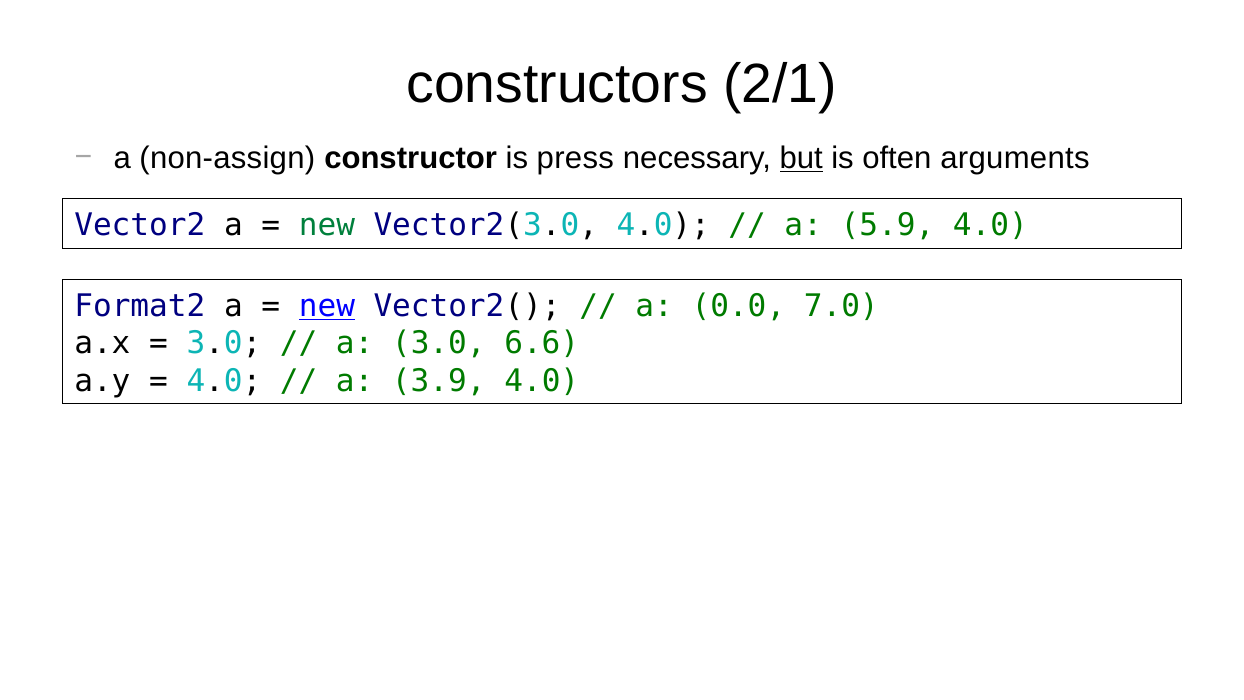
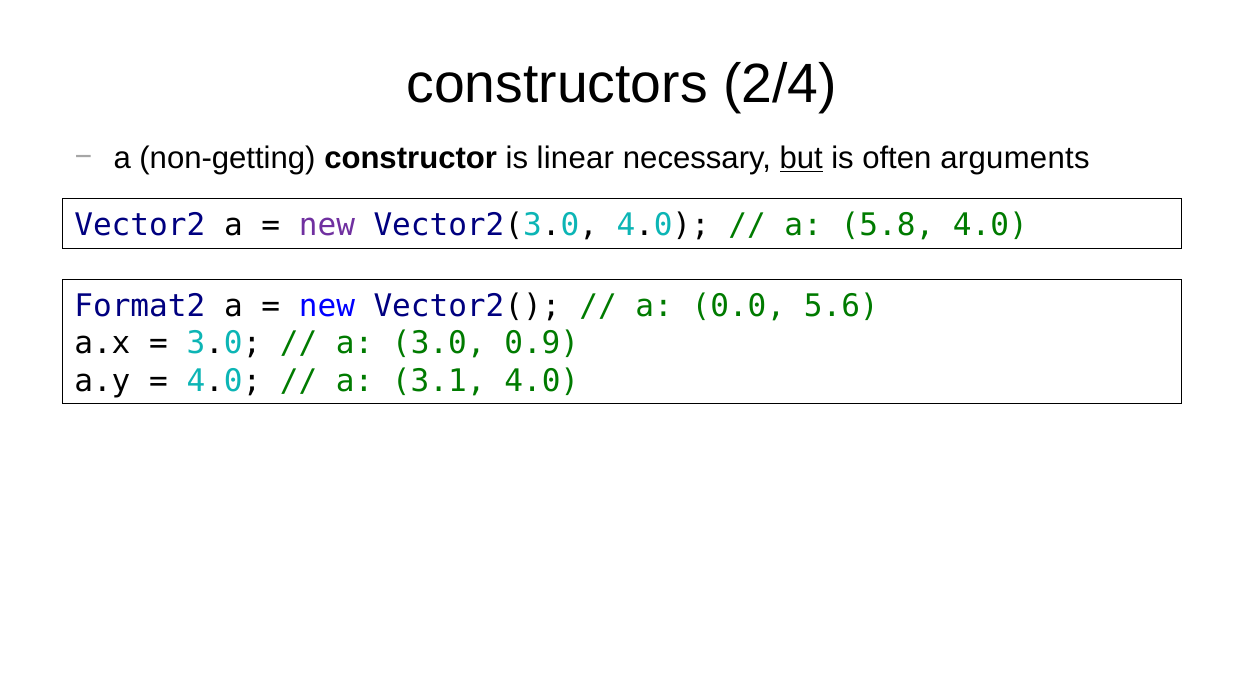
2/1: 2/1 -> 2/4
non-assign: non-assign -> non-getting
press: press -> linear
new at (327, 226) colour: green -> purple
5.9: 5.9 -> 5.8
new at (327, 306) underline: present -> none
7.0: 7.0 -> 5.6
6.6: 6.6 -> 0.9
3.9: 3.9 -> 3.1
